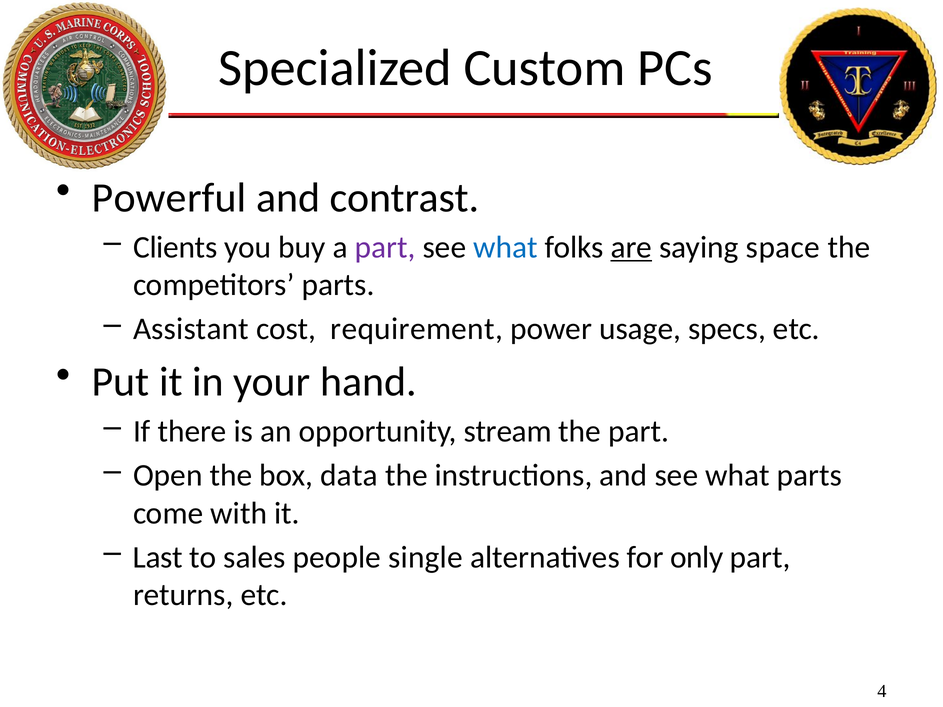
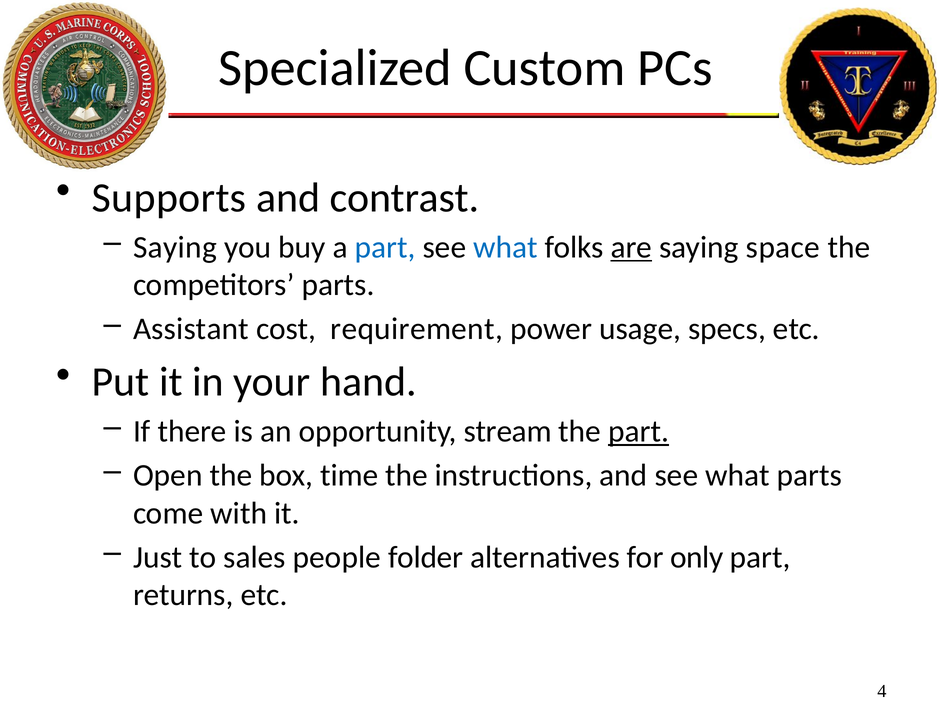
Powerful: Powerful -> Supports
Clients at (175, 247): Clients -> Saying
part at (385, 247) colour: purple -> blue
part at (639, 432) underline: none -> present
data: data -> time
Last: Last -> Just
single: single -> folder
